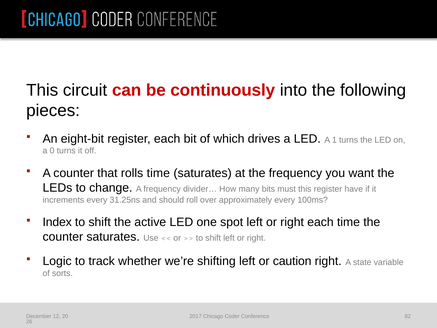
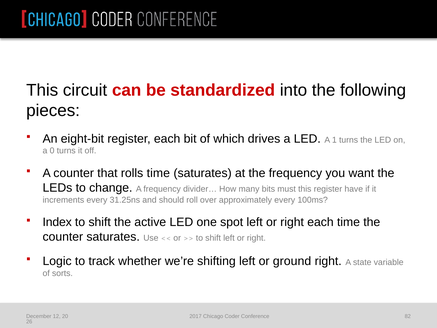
continuously: continuously -> standardized
caution: caution -> ground
